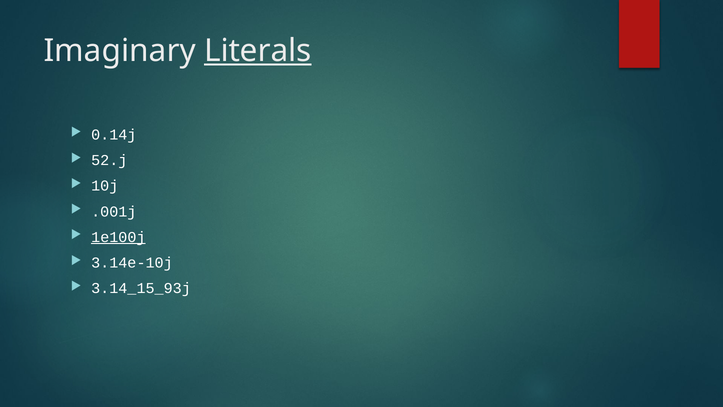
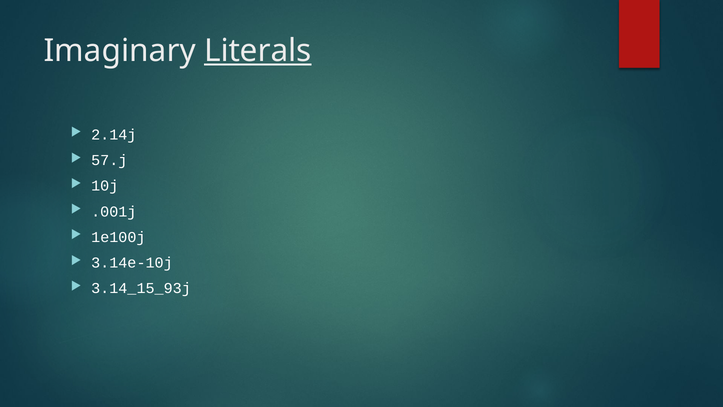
0.14j: 0.14j -> 2.14j
52.j: 52.j -> 57.j
1e100j underline: present -> none
